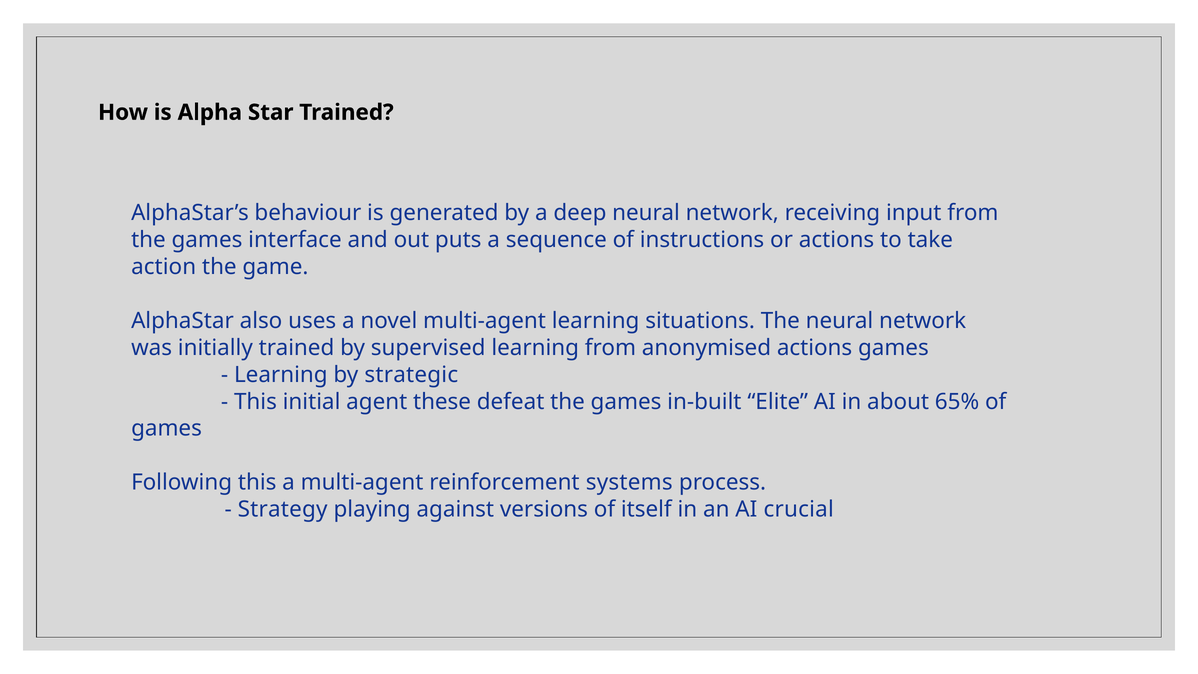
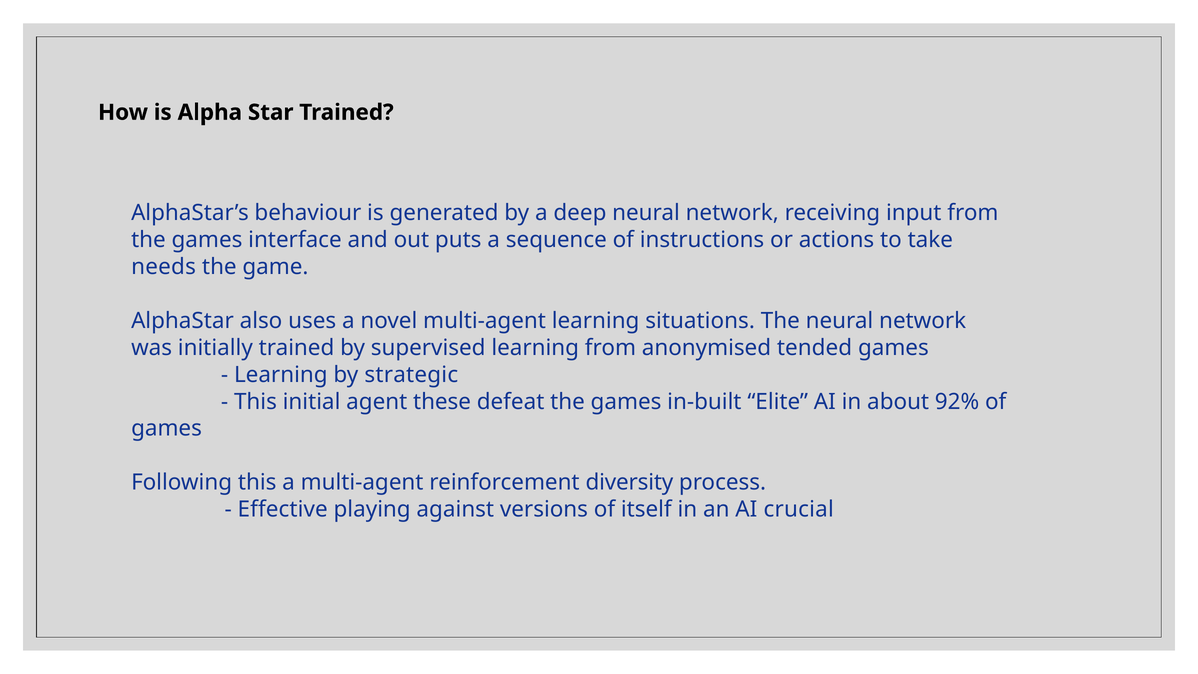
action: action -> needs
anonymised actions: actions -> tended
65%: 65% -> 92%
systems: systems -> diversity
Strategy: Strategy -> Effective
